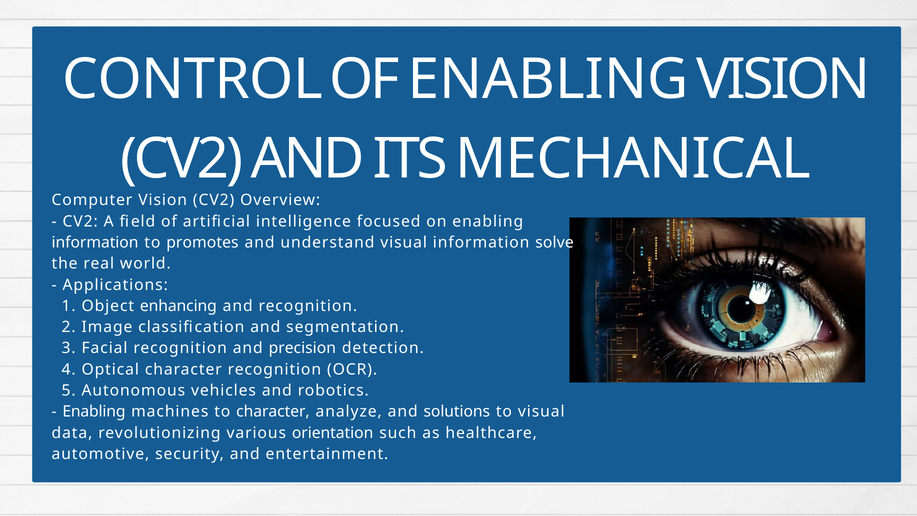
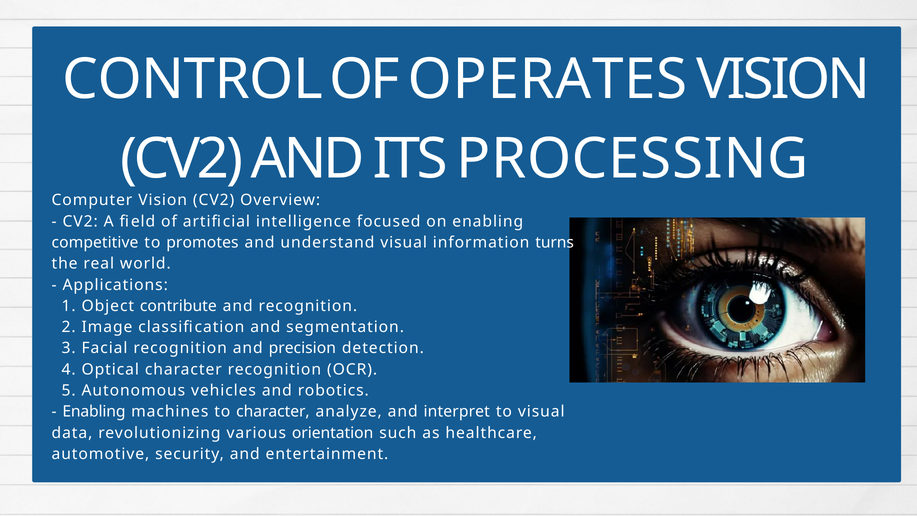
OF ENABLING: ENABLING -> OPERATES
MECHANICAL: MECHANICAL -> PROCESSING
information at (95, 242): information -> competitive
solve: solve -> turns
enhancing: enhancing -> contribute
solutions: solutions -> interpret
